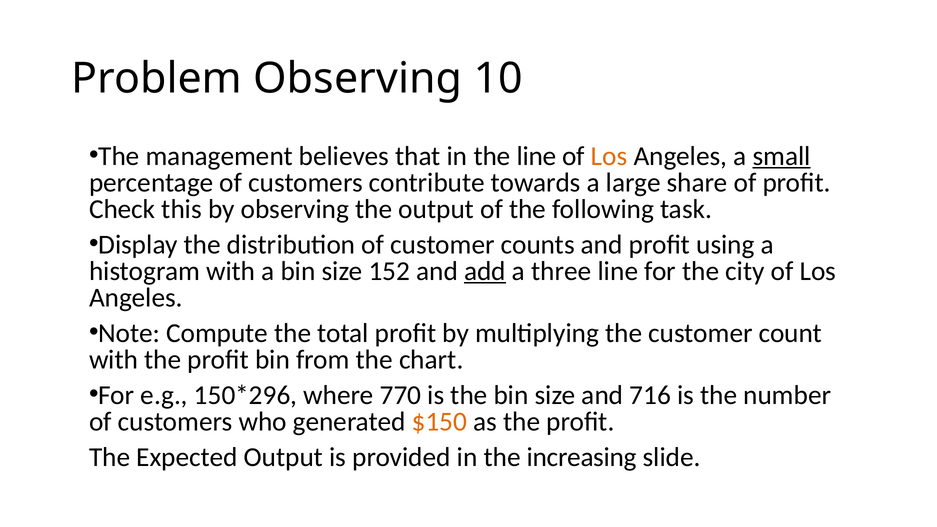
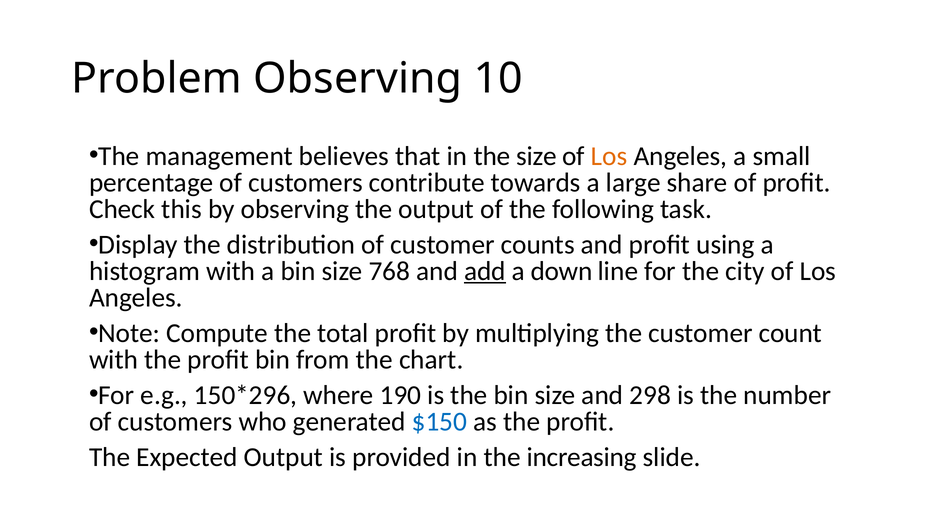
the line: line -> size
small underline: present -> none
152: 152 -> 768
three: three -> down
770: 770 -> 190
716: 716 -> 298
$150 colour: orange -> blue
